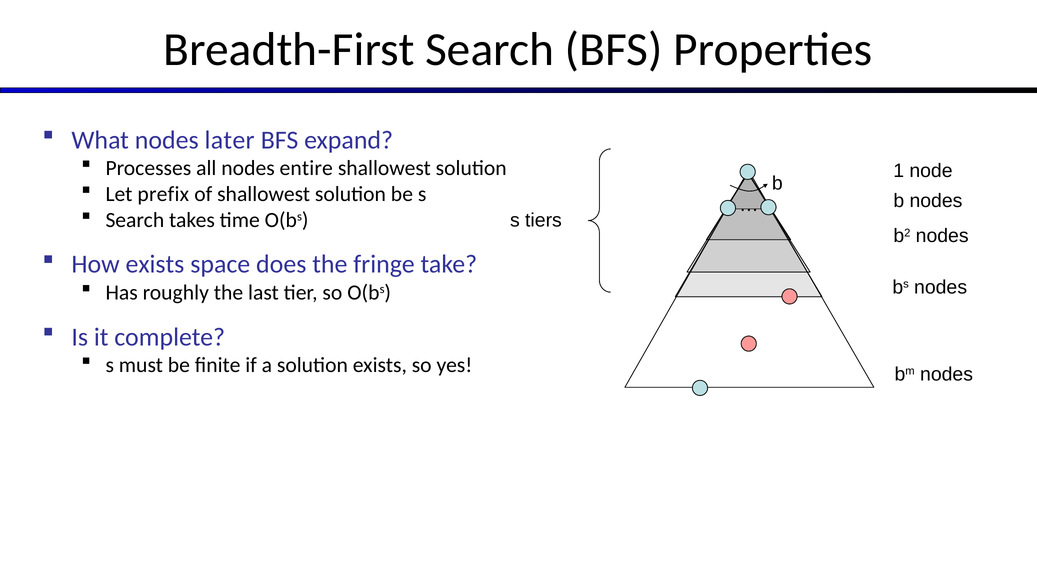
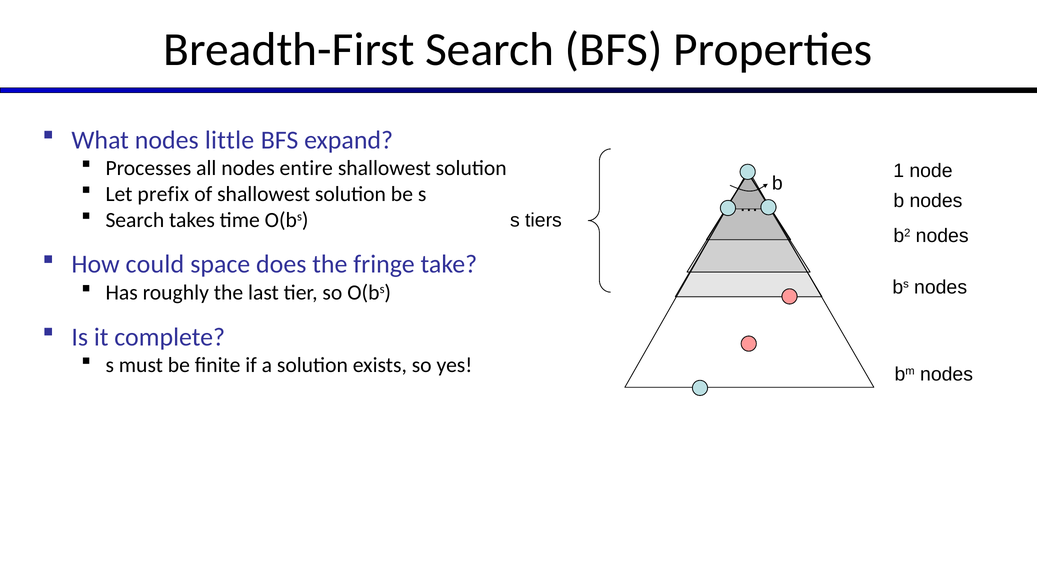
later: later -> little
How exists: exists -> could
